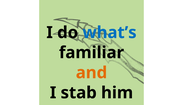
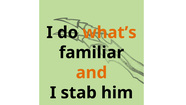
what’s colour: blue -> orange
